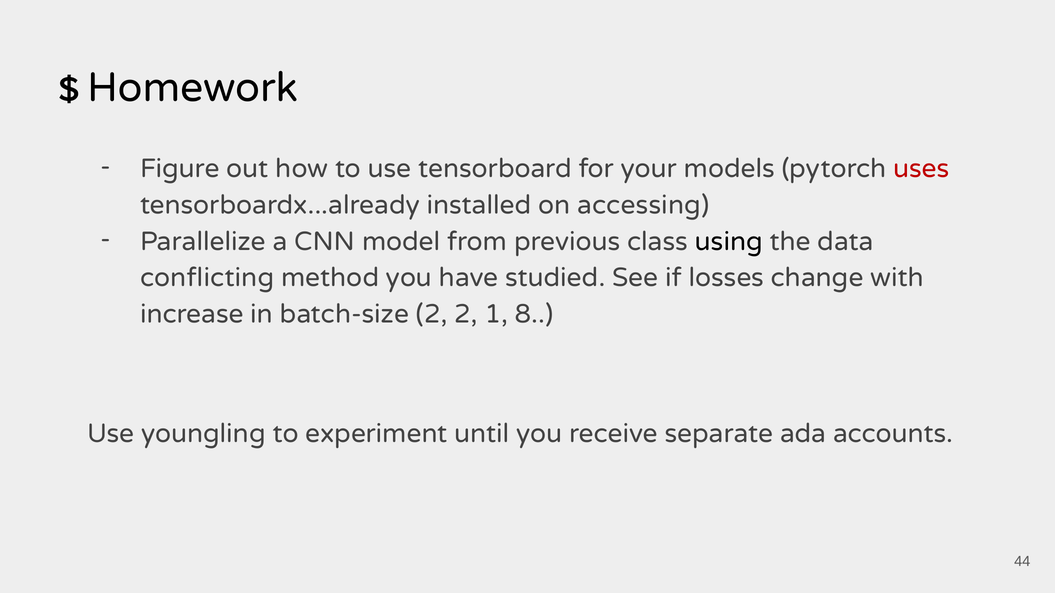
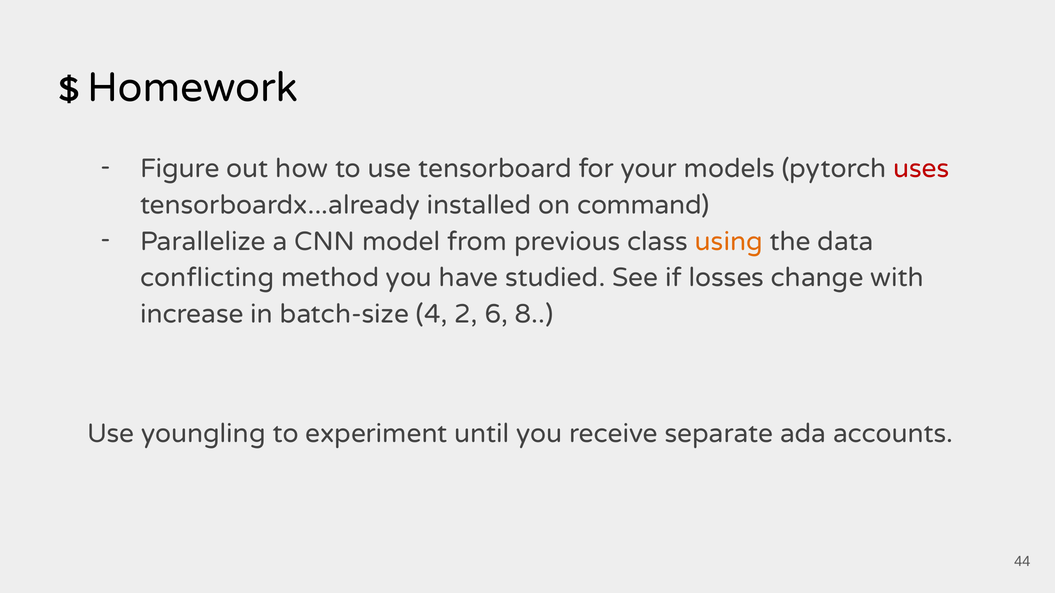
accessing: accessing -> command
using colour: black -> orange
batch-size 2: 2 -> 4
1: 1 -> 6
